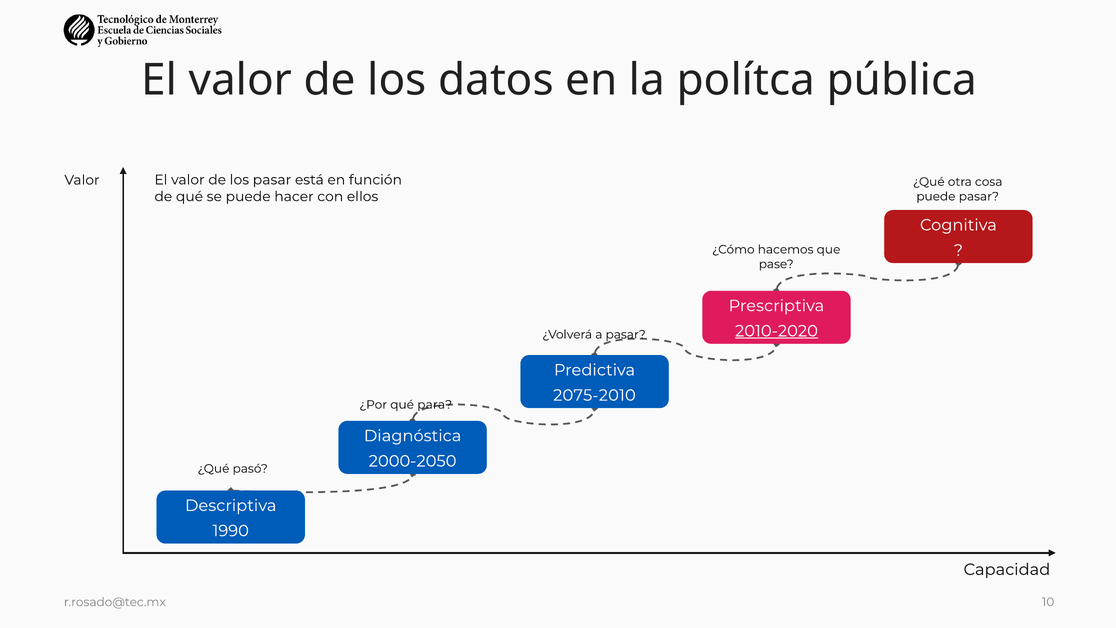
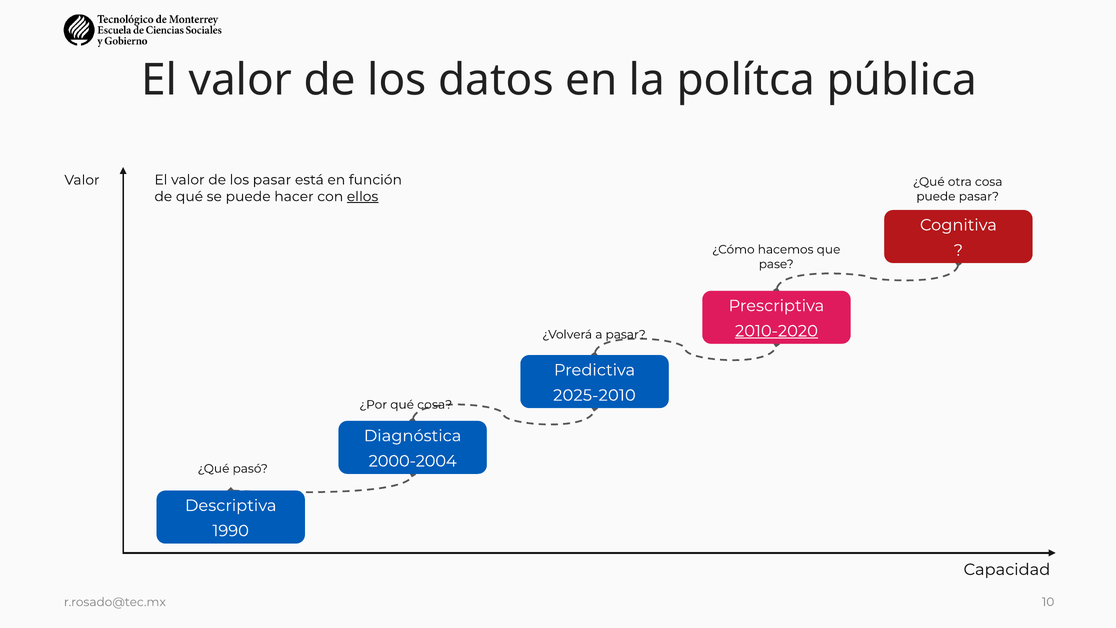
ellos underline: none -> present
2075-2010: 2075-2010 -> 2025-2010
qué para: para -> cosa
2000-2050: 2000-2050 -> 2000-2004
